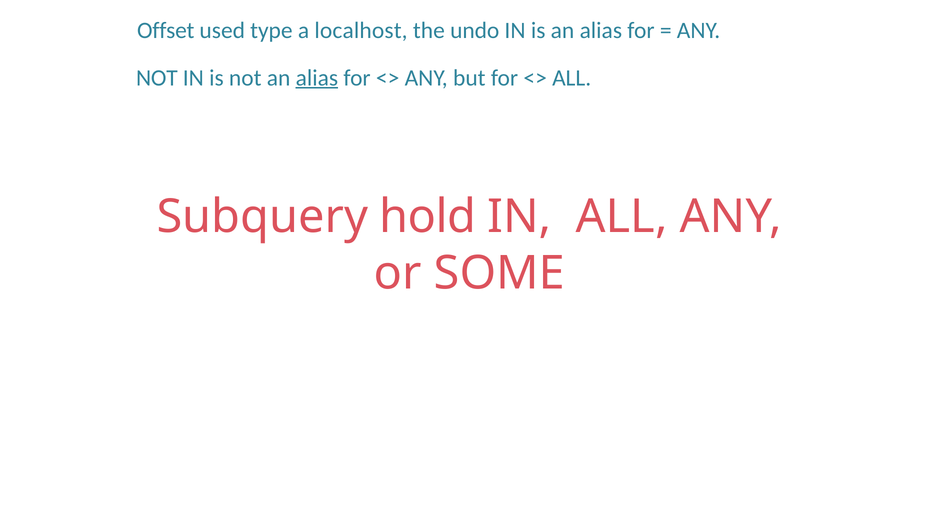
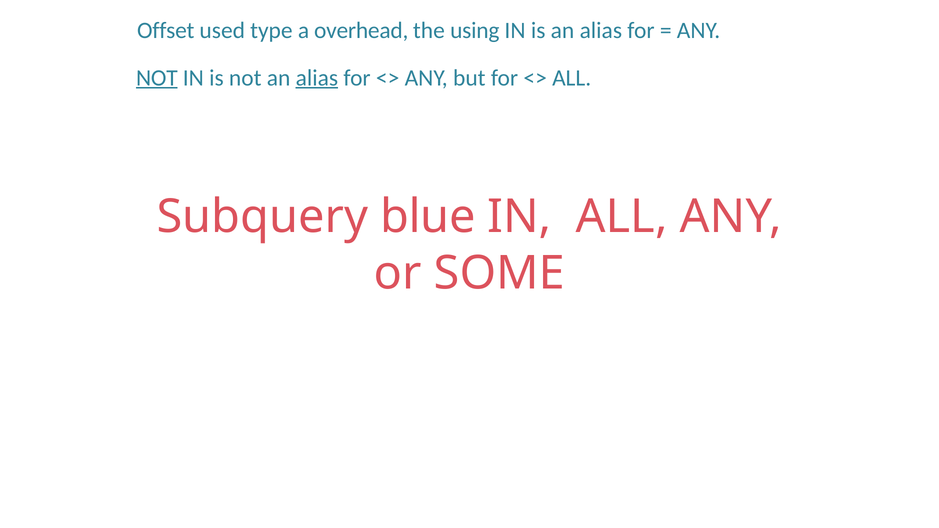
localhost: localhost -> overhead
undo: undo -> using
NOT at (157, 78) underline: none -> present
hold: hold -> blue
